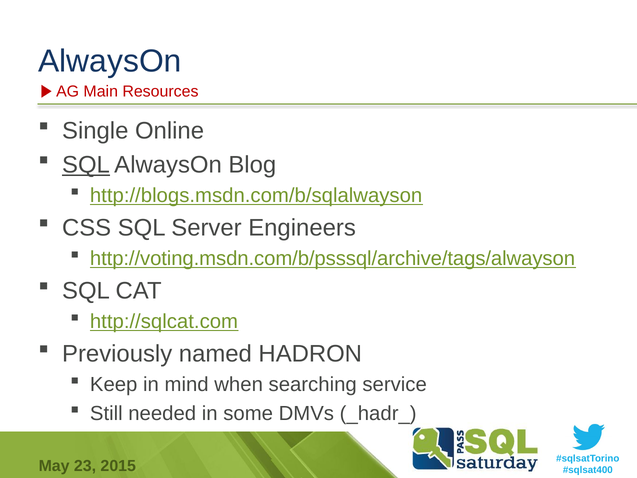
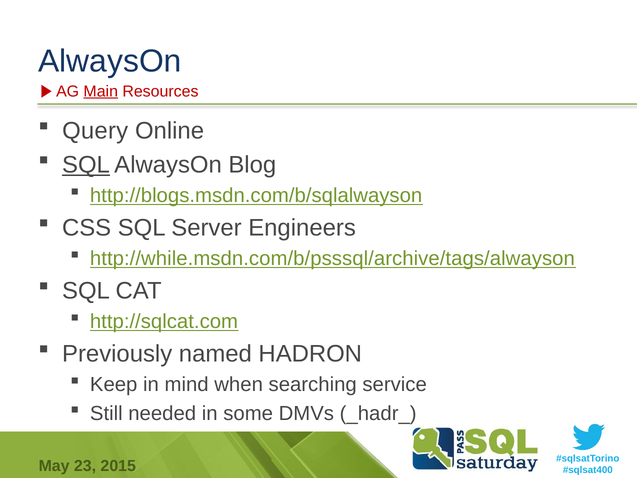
Main underline: none -> present
Single: Single -> Query
http://voting.msdn.com/b/psssql/archive/tags/alwayson: http://voting.msdn.com/b/psssql/archive/tags/alwayson -> http://while.msdn.com/b/psssql/archive/tags/alwayson
